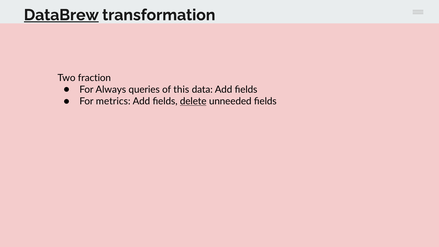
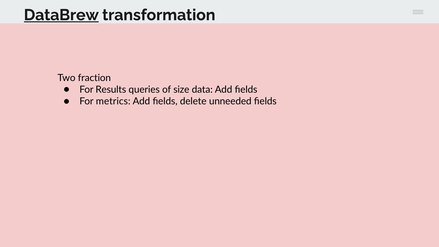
Always: Always -> Results
this: this -> size
delete underline: present -> none
